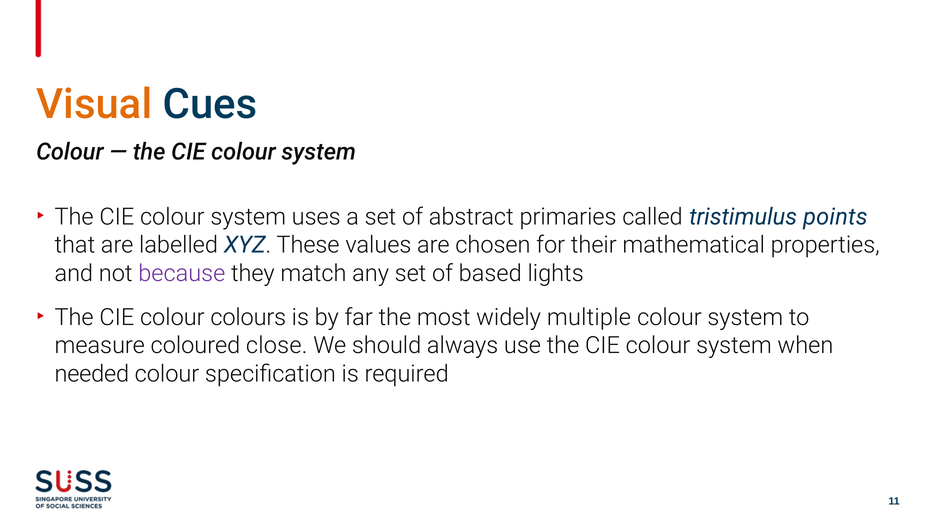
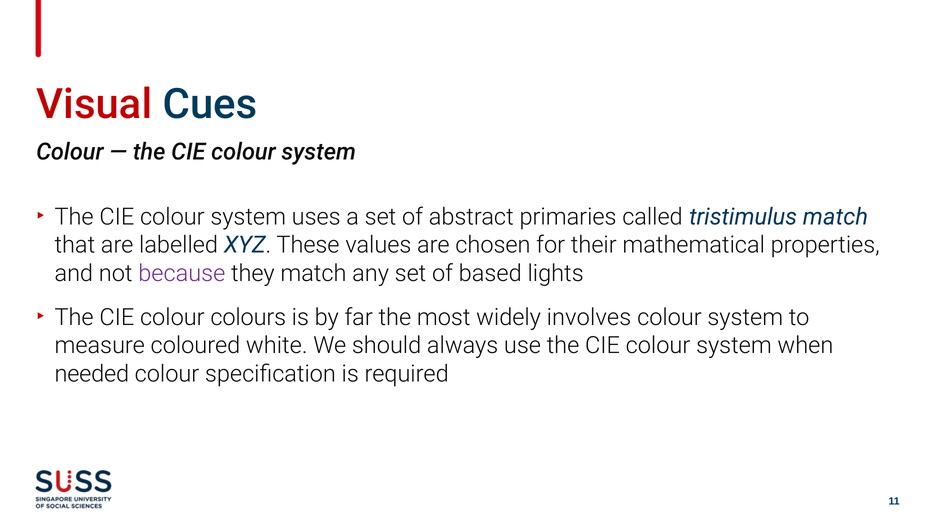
Visual colour: orange -> red
tristimulus points: points -> match
multiple: multiple -> involves
close: close -> white
